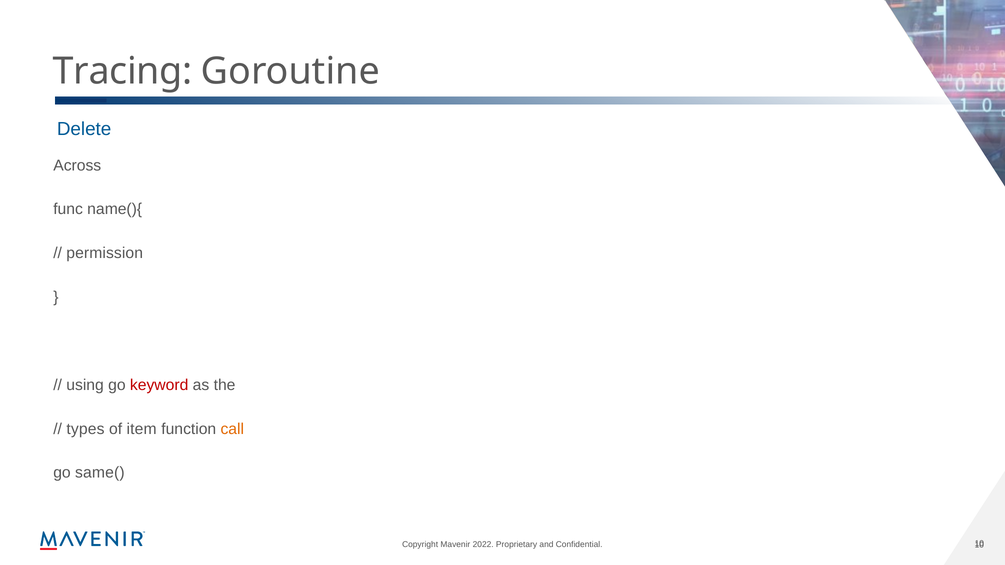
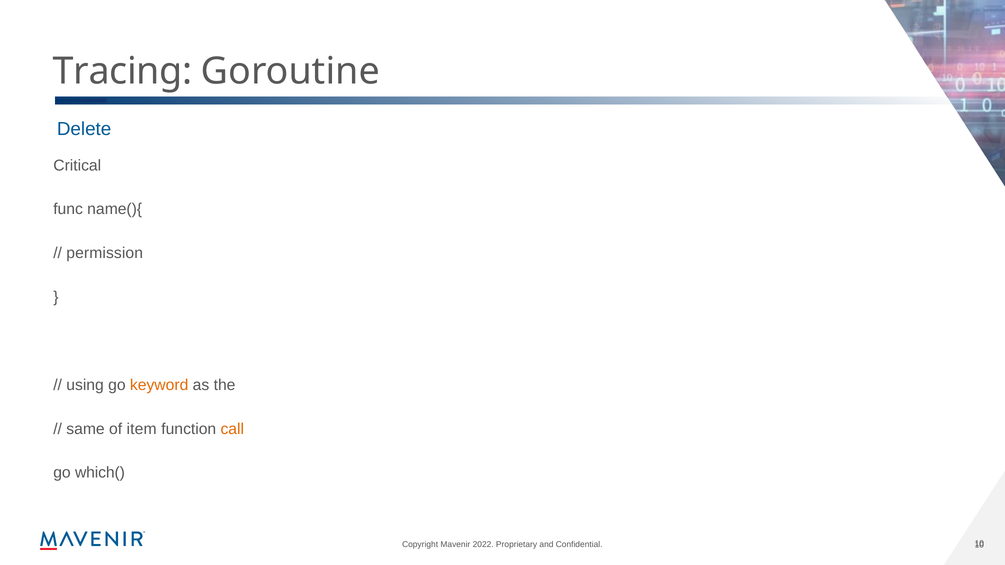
Across: Across -> Critical
keyword colour: red -> orange
types: types -> same
same(: same( -> which(
